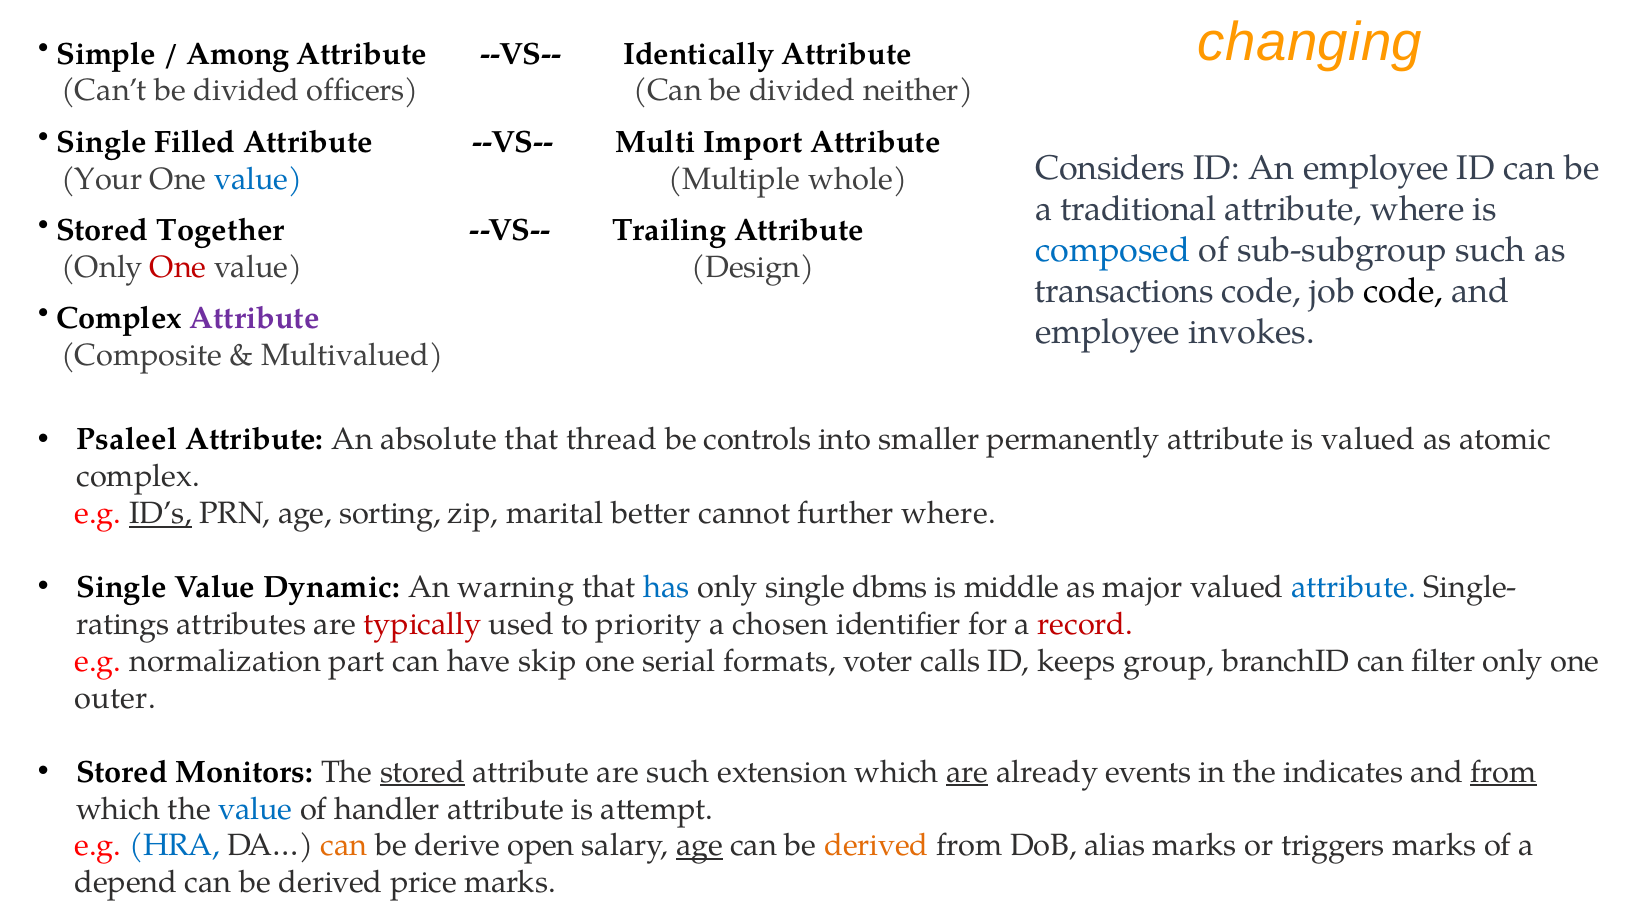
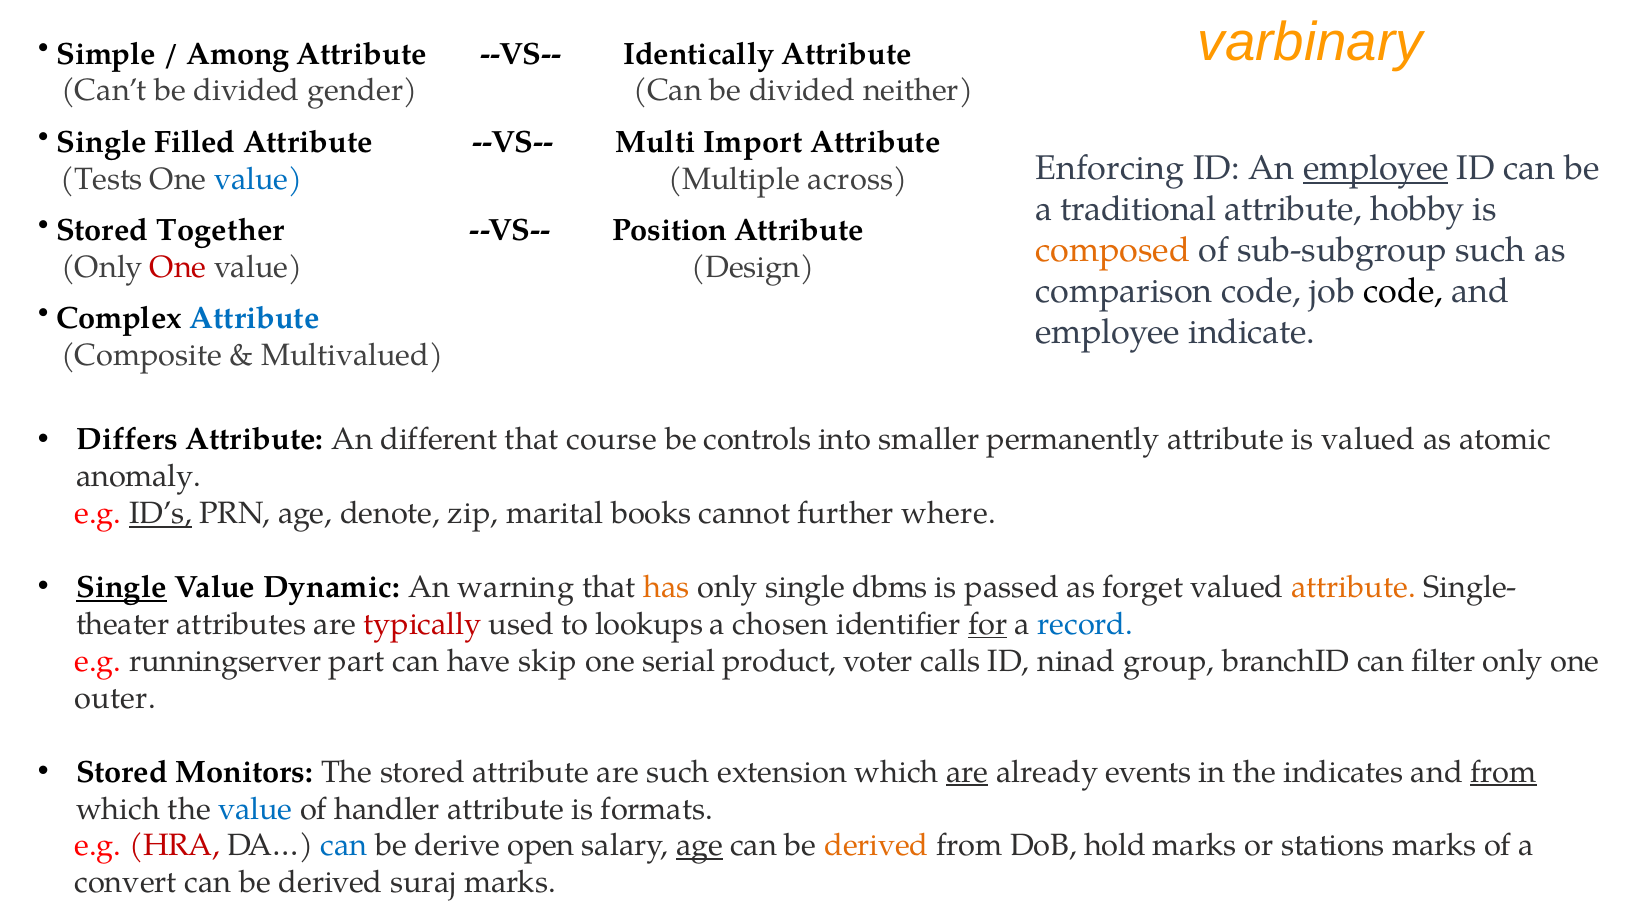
changing: changing -> varbinary
officers: officers -> gender
Considers: Considers -> Enforcing
employee at (1376, 168) underline: none -> present
Your: Your -> Tests
whole: whole -> across
attribute where: where -> hobby
Trailing: Trailing -> Position
composed colour: blue -> orange
transactions: transactions -> comparison
Attribute at (255, 318) colour: purple -> blue
invokes: invokes -> indicate
Psaleel: Psaleel -> Differs
absolute: absolute -> different
thread: thread -> course
complex at (138, 476): complex -> anomaly
sorting: sorting -> denote
better: better -> books
Single at (121, 587) underline: none -> present
has colour: blue -> orange
middle: middle -> passed
major: major -> forget
attribute at (1354, 587) colour: blue -> orange
ratings: ratings -> theater
priority: priority -> lookups
for underline: none -> present
record colour: red -> blue
normalization: normalization -> runningserver
formats: formats -> product
keeps: keeps -> ninad
stored at (422, 772) underline: present -> none
attempt: attempt -> formats
HRA colour: blue -> red
can at (344, 845) colour: orange -> blue
alias: alias -> hold
triggers: triggers -> stations
depend: depend -> convert
price: price -> suraj
